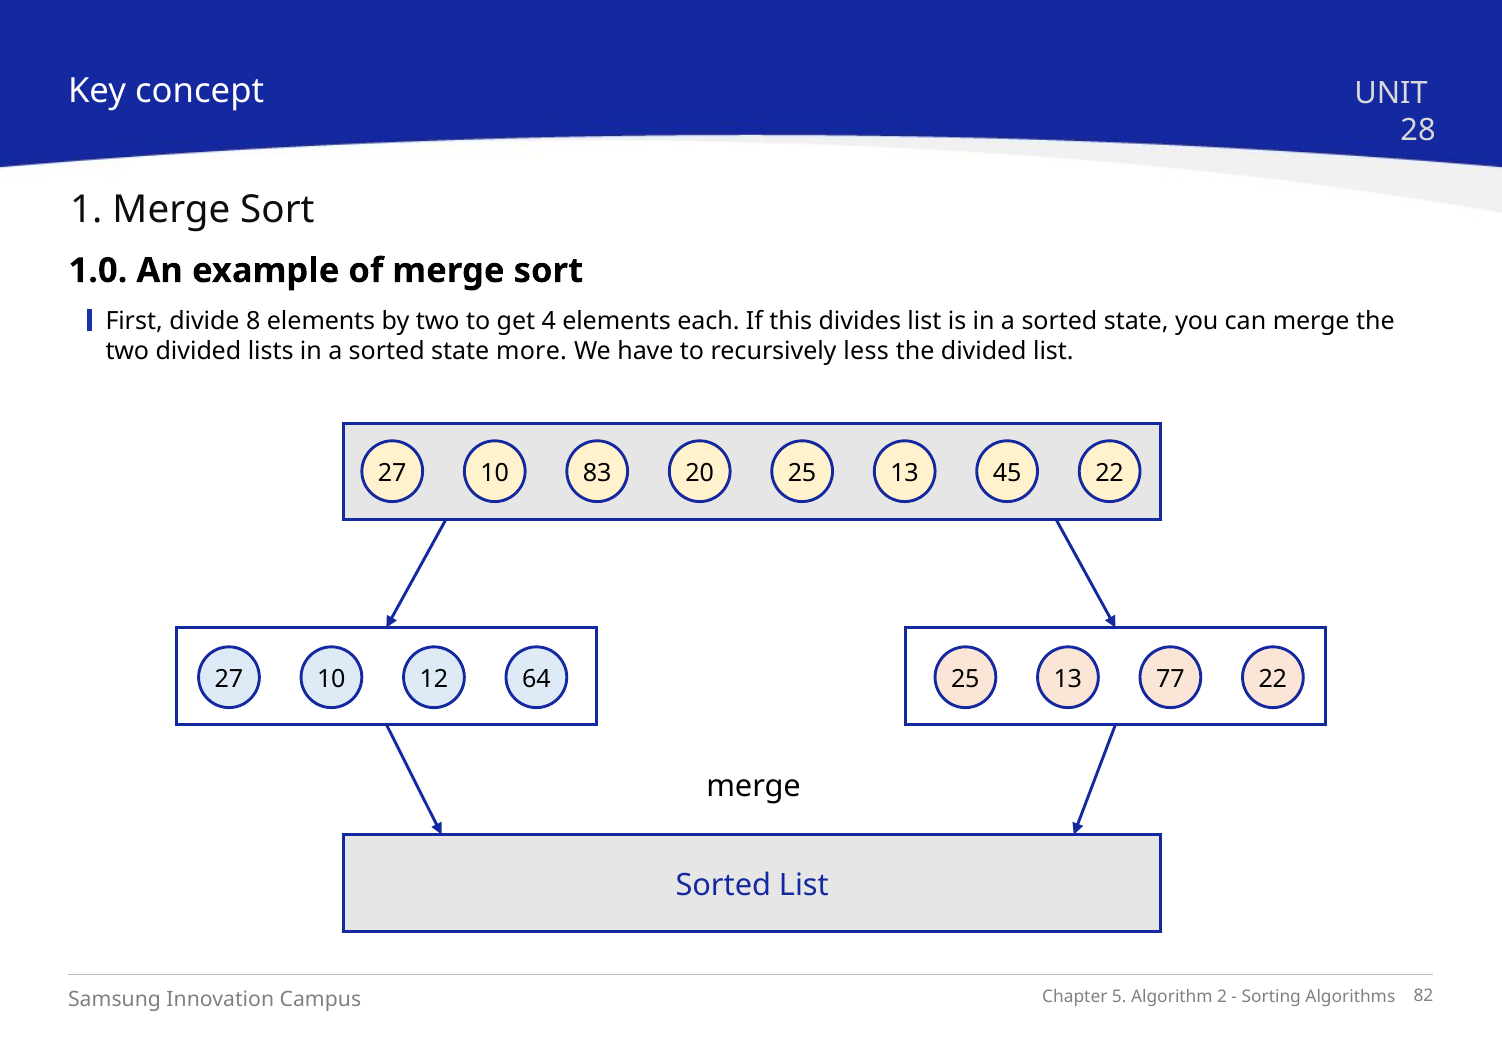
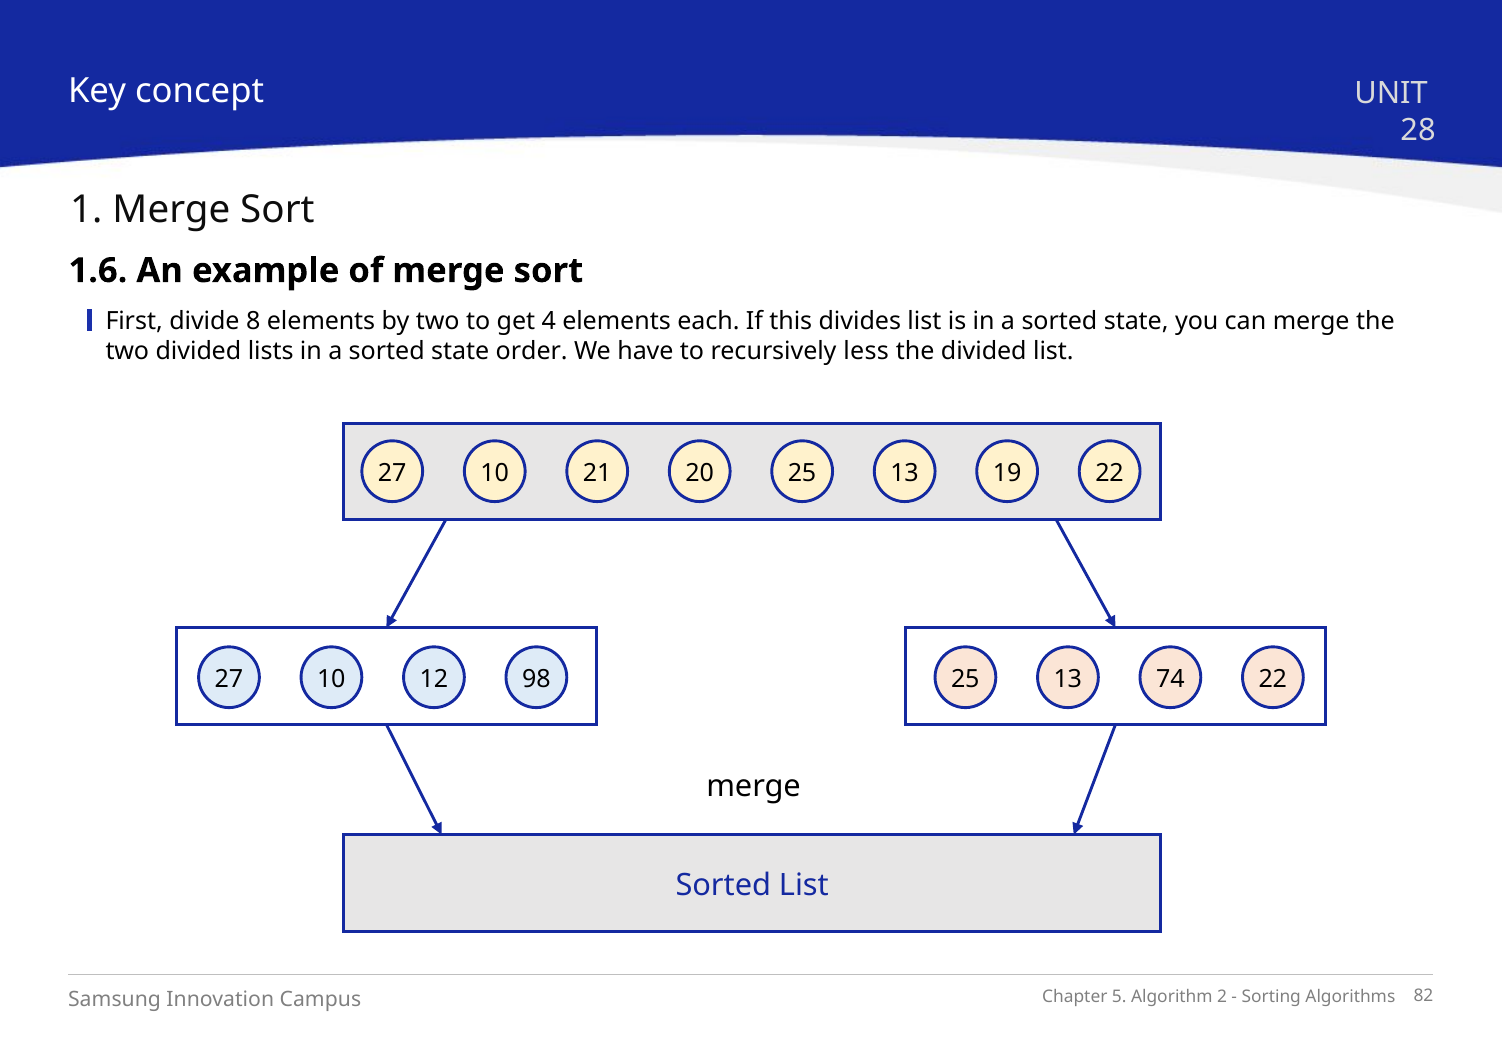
1.0: 1.0 -> 1.6
more: more -> order
83: 83 -> 21
45: 45 -> 19
64: 64 -> 98
77: 77 -> 74
